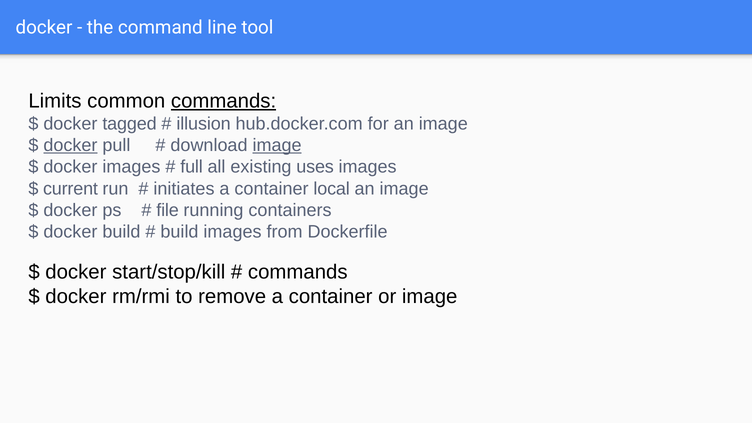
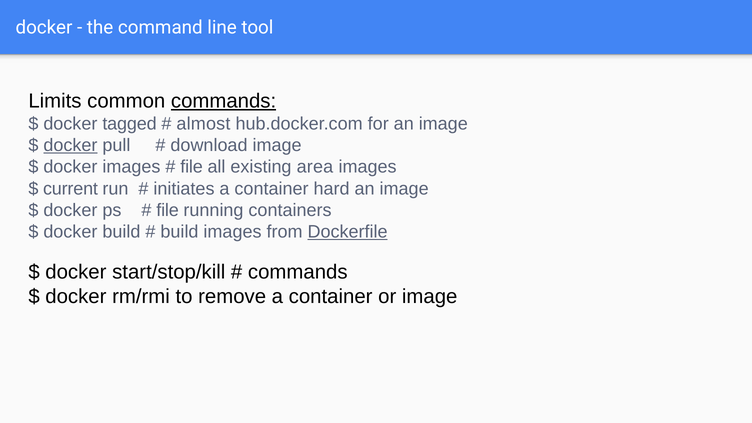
illusion: illusion -> almost
image at (277, 145) underline: present -> none
full at (192, 167): full -> file
uses: uses -> area
local: local -> hard
Dockerfile underline: none -> present
